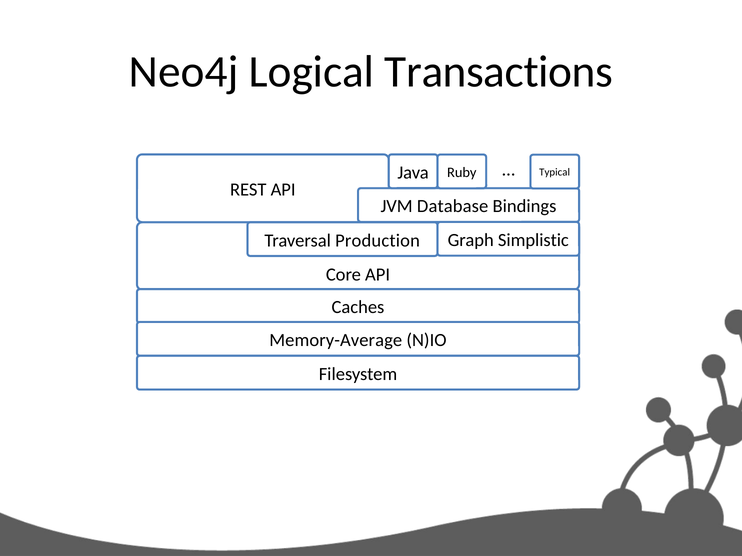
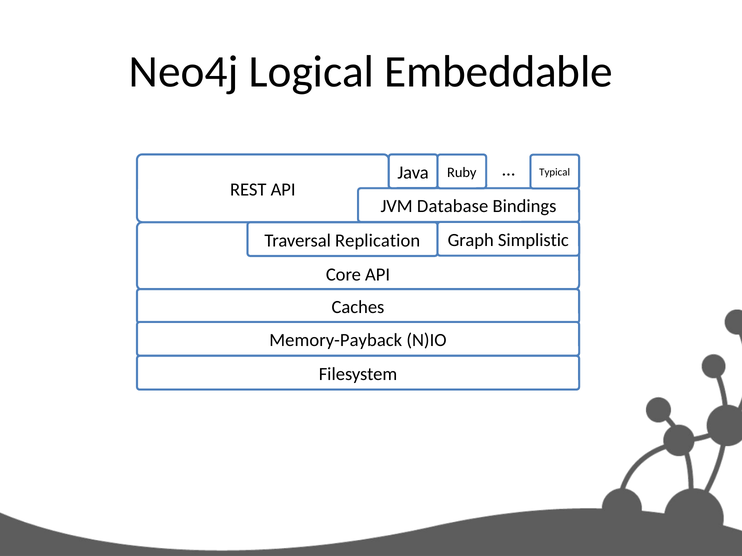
Transactions: Transactions -> Embeddable
Production: Production -> Replication
Memory-Average: Memory-Average -> Memory-Payback
